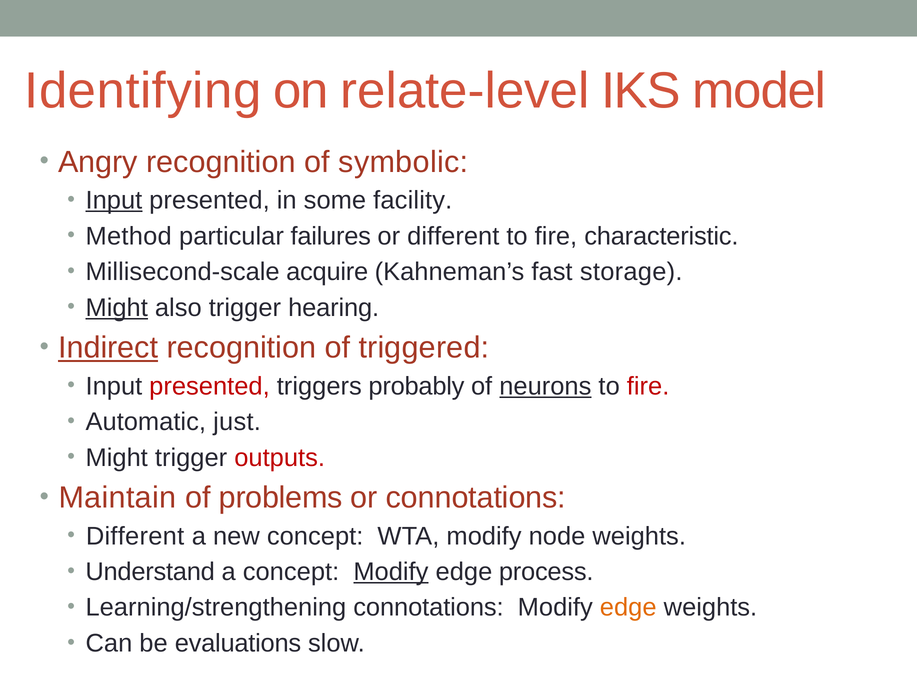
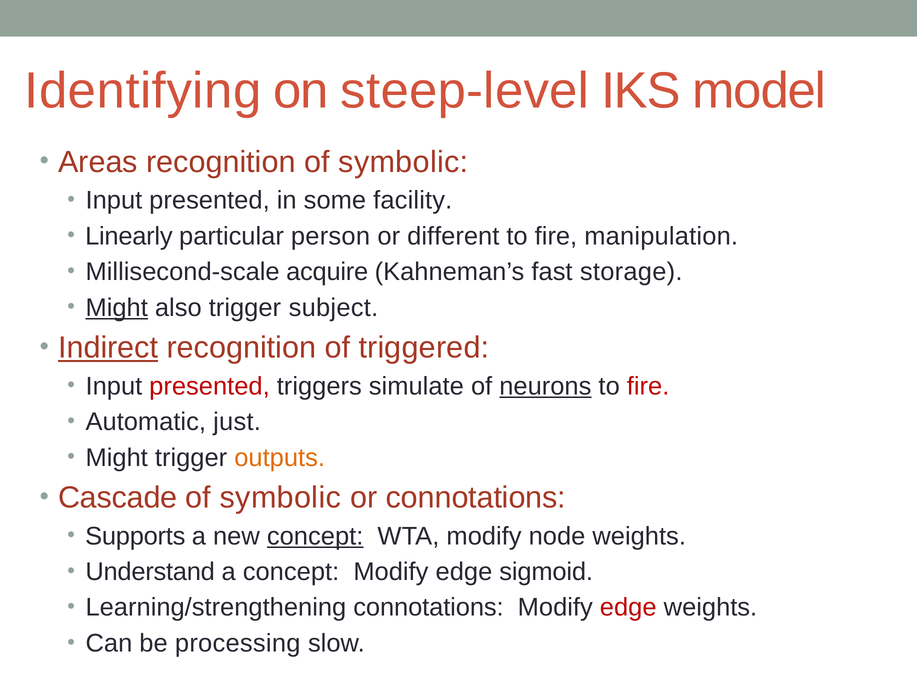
relate-level: relate-level -> steep-level
Angry: Angry -> Areas
Input at (114, 200) underline: present -> none
Method: Method -> Linearly
failures: failures -> person
characteristic: characteristic -> manipulation
hearing: hearing -> subject
probably: probably -> simulate
outputs colour: red -> orange
Maintain: Maintain -> Cascade
problems at (281, 498): problems -> symbolic
Different at (135, 536): Different -> Supports
concept at (315, 536) underline: none -> present
Modify at (391, 572) underline: present -> none
process: process -> sigmoid
edge at (628, 607) colour: orange -> red
evaluations: evaluations -> processing
